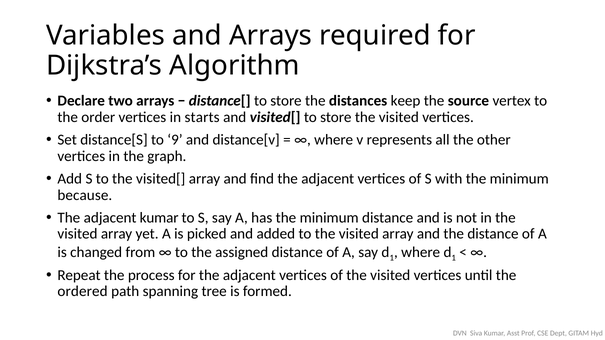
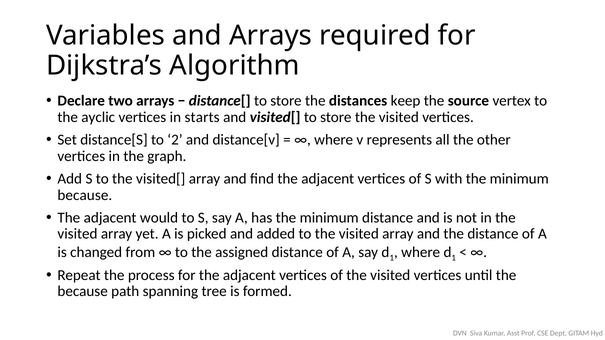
order: order -> ayclic
9: 9 -> 2
adjacent kumar: kumar -> would
ordered at (83, 292): ordered -> because
